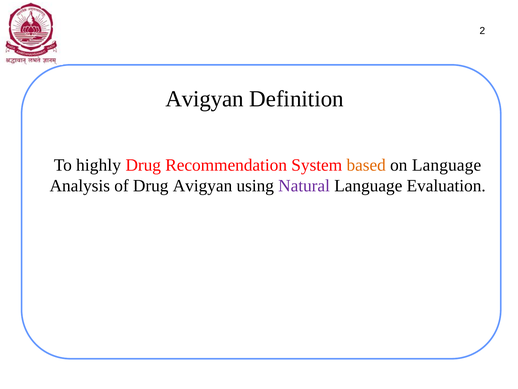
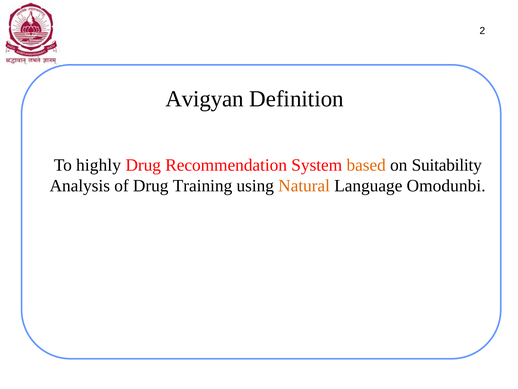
on Language: Language -> Suitability
Drug Avigyan: Avigyan -> Training
Natural colour: purple -> orange
Evaluation: Evaluation -> Omodunbi
